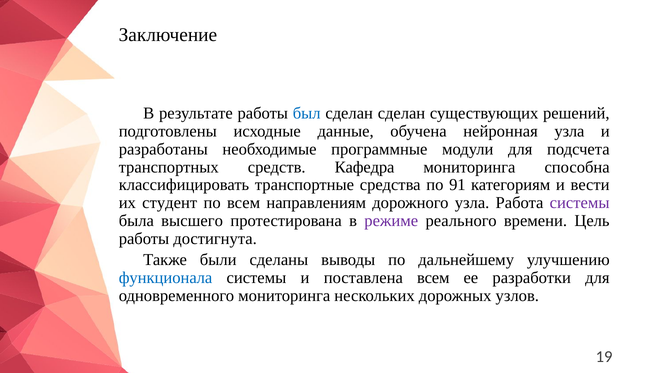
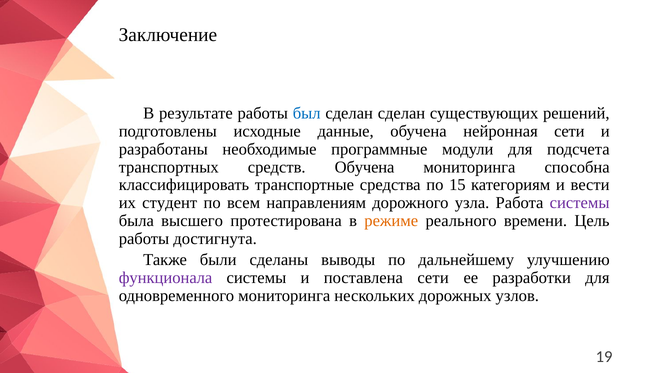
нейронная узла: узла -> сети
средств Кафедра: Кафедра -> Обучена
91: 91 -> 15
режиме colour: purple -> orange
функционала colour: blue -> purple
поставлена всем: всем -> сети
